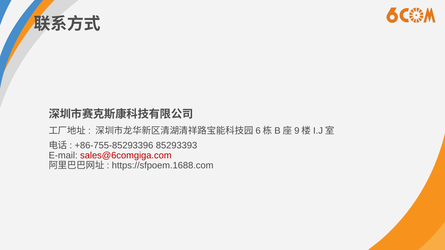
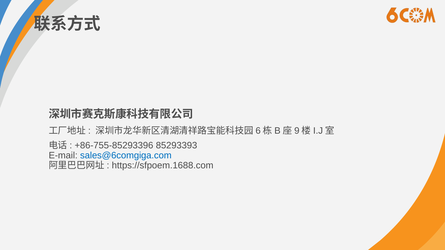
sales@6comgiga.com colour: red -> blue
